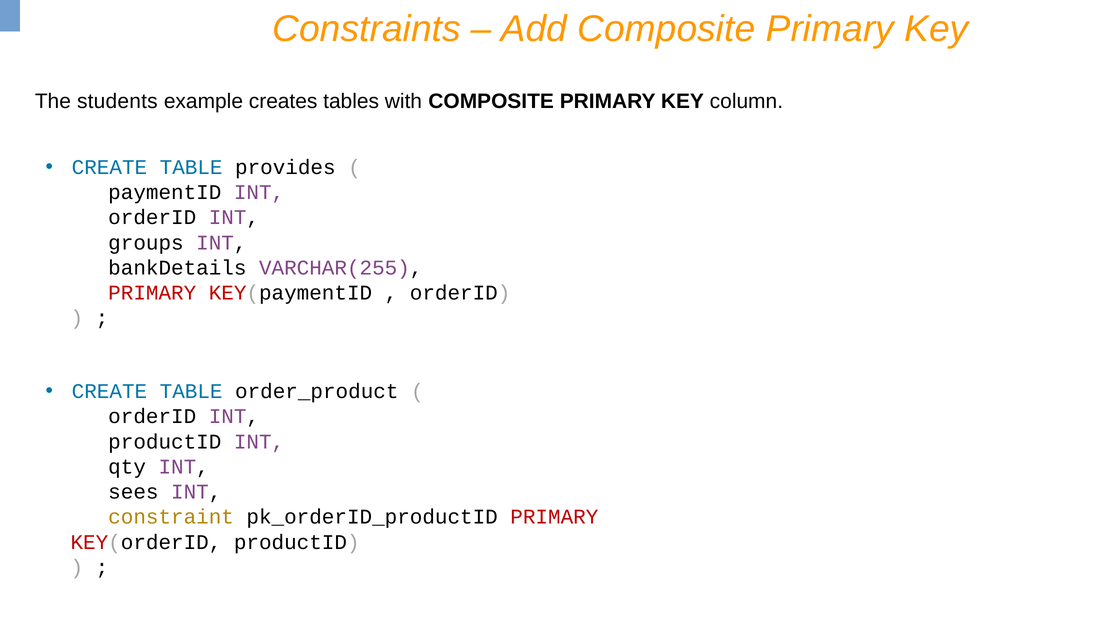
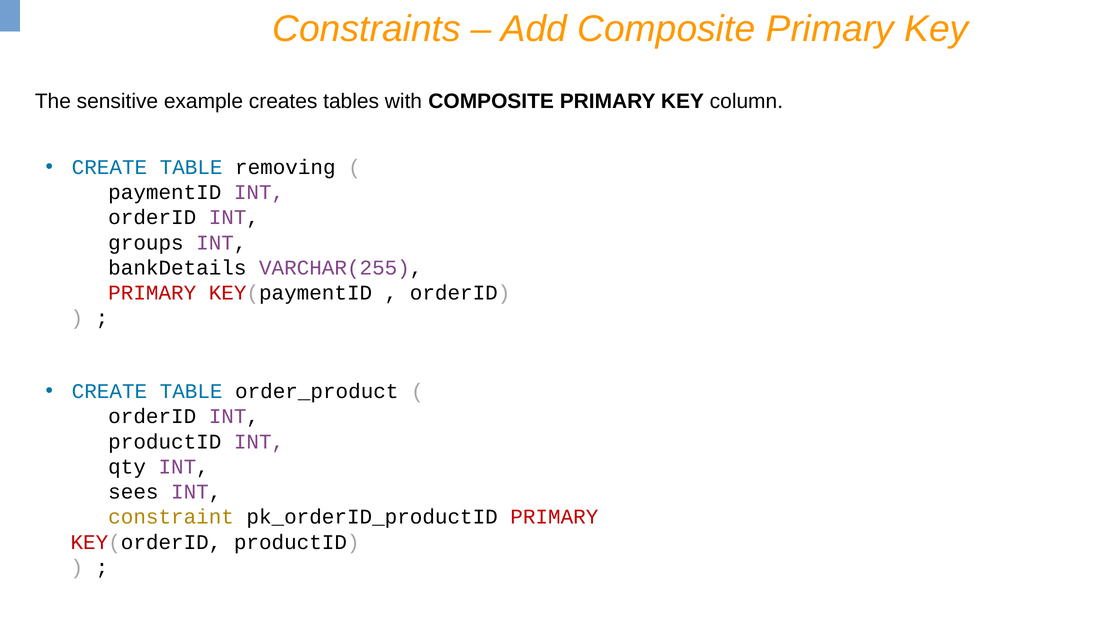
students: students -> sensitive
provides: provides -> removing
